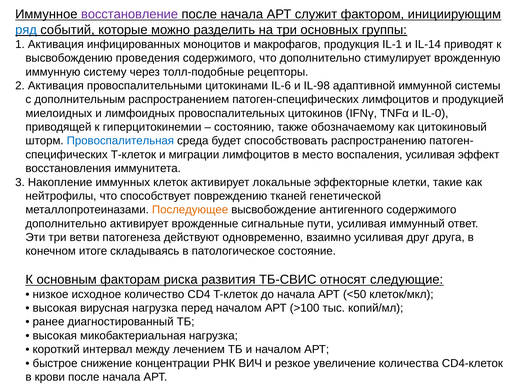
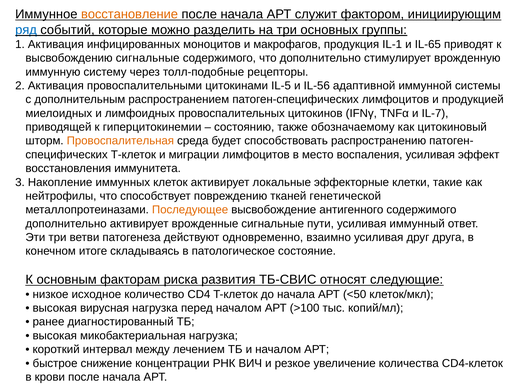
восстановление colour: purple -> orange
IL-14: IL-14 -> IL-65
высвобождению проведения: проведения -> сигнальные
IL-6: IL-6 -> IL-5
IL-98: IL-98 -> IL-56
IL-0: IL-0 -> IL-7
Провоспалительная colour: blue -> orange
